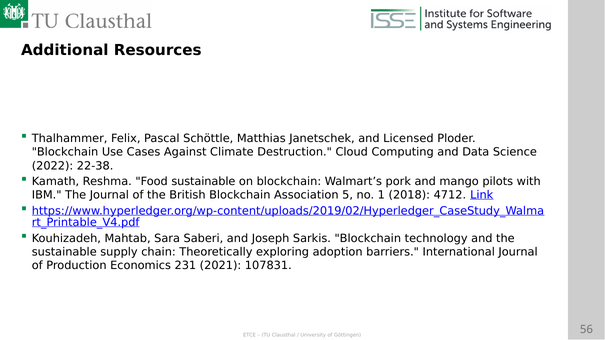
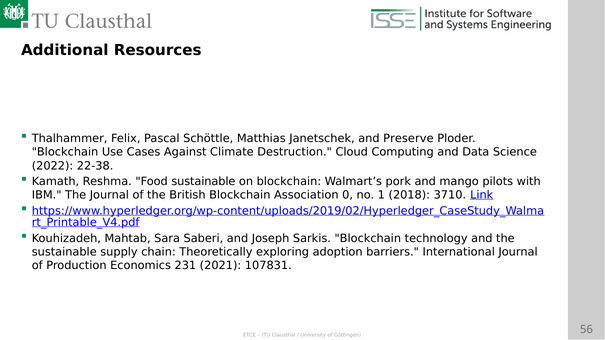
Licensed: Licensed -> Preserve
5: 5 -> 0
4712: 4712 -> 3710
